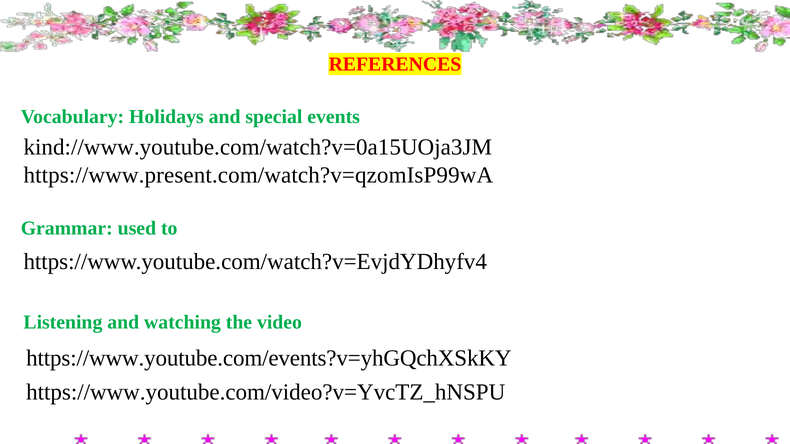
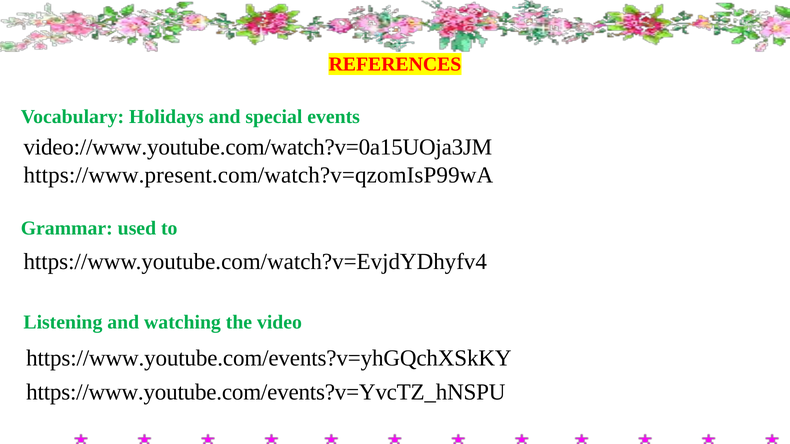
kind://www.youtube.com/watch?v=0a15UOja3JM: kind://www.youtube.com/watch?v=0a15UOja3JM -> video://www.youtube.com/watch?v=0a15UOja3JM
https://www.youtube.com/video?v=YvcTZ_hNSPU: https://www.youtube.com/video?v=YvcTZ_hNSPU -> https://www.youtube.com/events?v=YvcTZ_hNSPU
